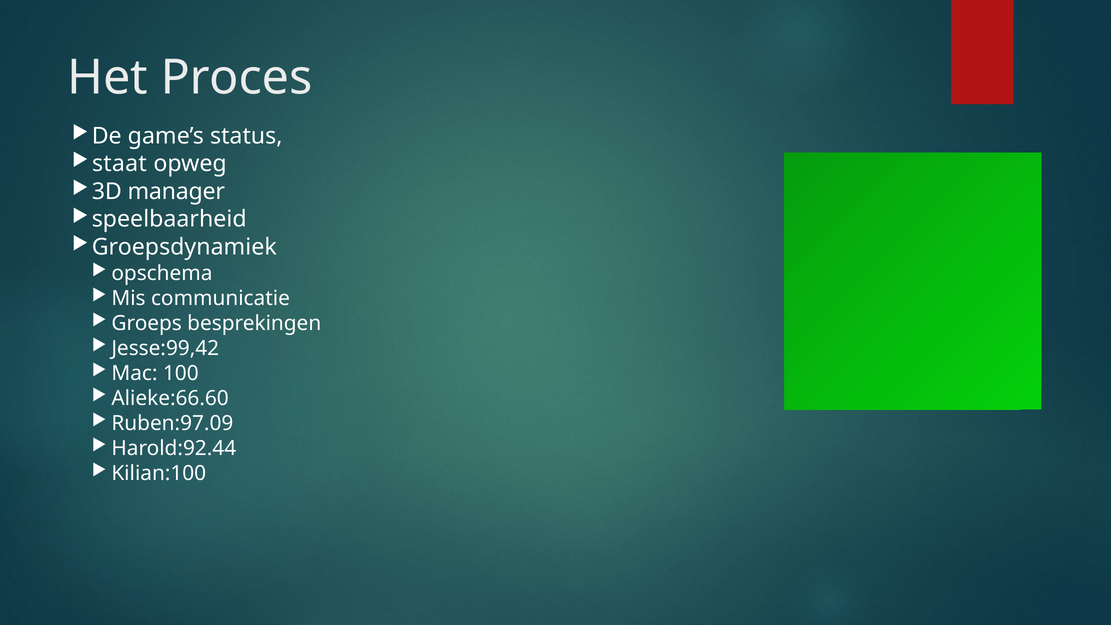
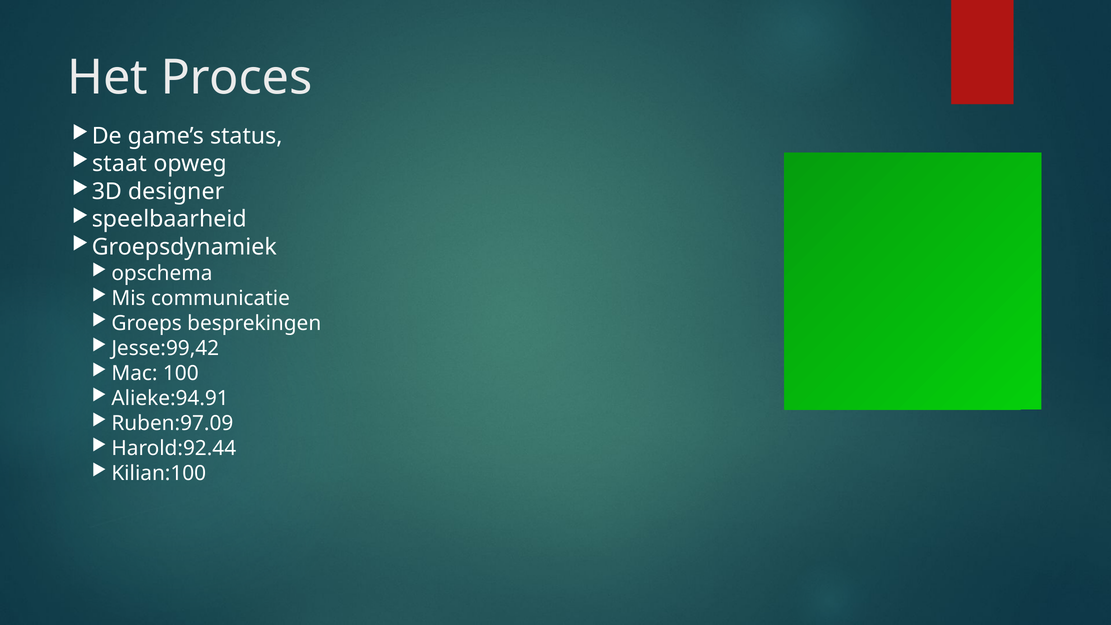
manager: manager -> designer
Alieke:66.60: Alieke:66.60 -> Alieke:94.91
